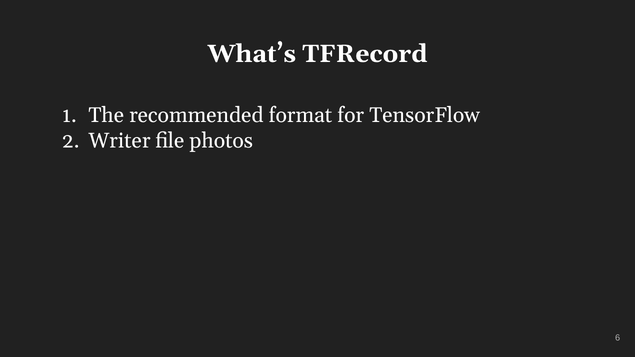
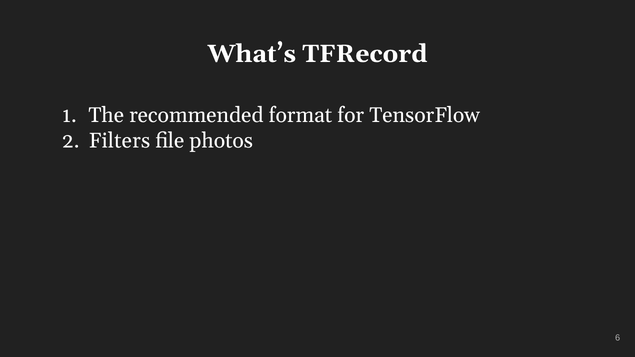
Writer: Writer -> Filters
